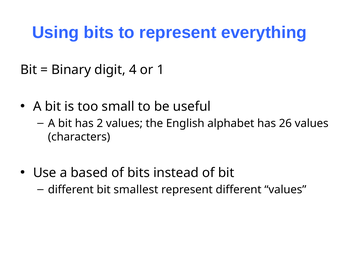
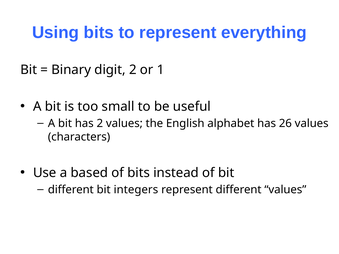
digit 4: 4 -> 2
smallest: smallest -> integers
